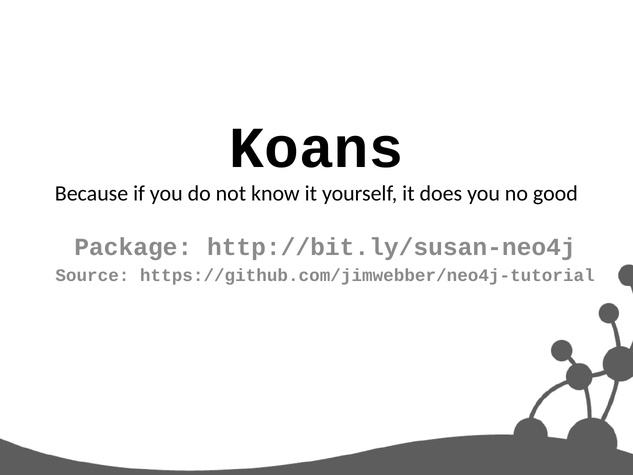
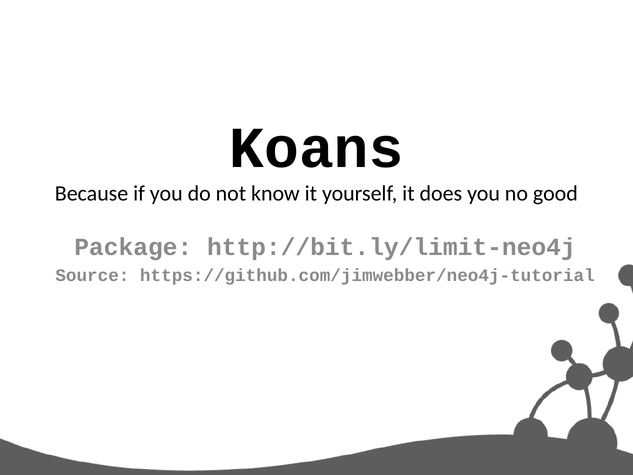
http://bit.ly/susan-neo4j: http://bit.ly/susan-neo4j -> http://bit.ly/limit-neo4j
